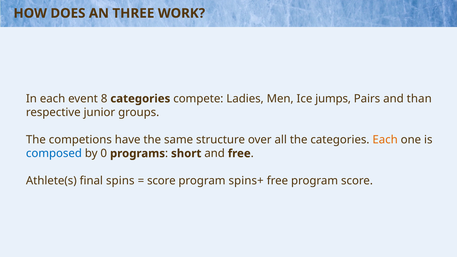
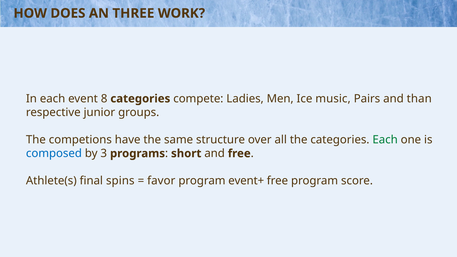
jumps: jumps -> music
Each at (385, 140) colour: orange -> green
0: 0 -> 3
score at (161, 181): score -> favor
spins+: spins+ -> event+
